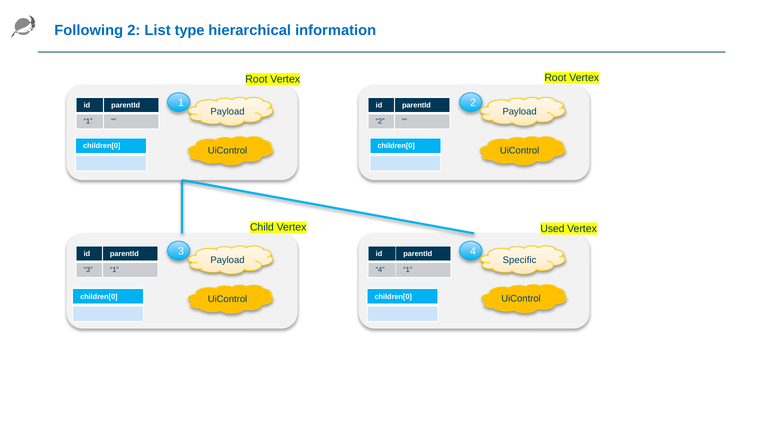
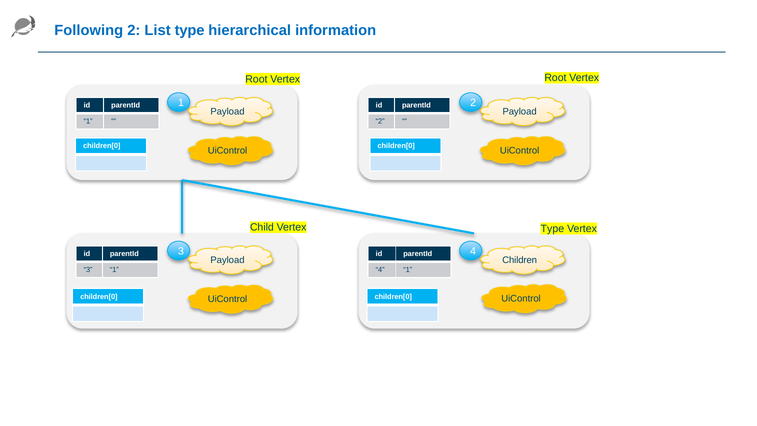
Vertex Used: Used -> Type
Specific: Specific -> Children
